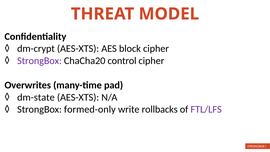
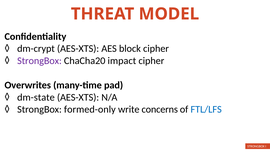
control: control -> impact
rollbacks: rollbacks -> concerns
FTL/LFS colour: purple -> blue
